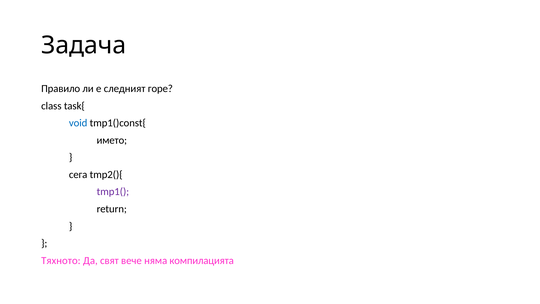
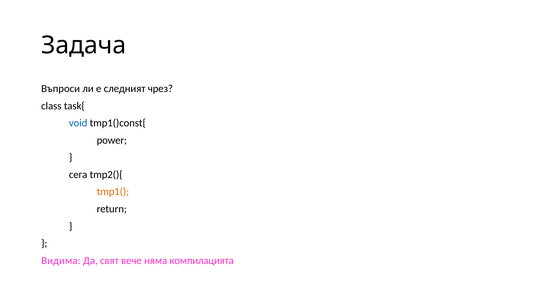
Правило: Правило -> Въпроси
горе: горе -> чрез
името: името -> power
tmp1( colour: purple -> orange
Тяхното: Тяхното -> Видима
